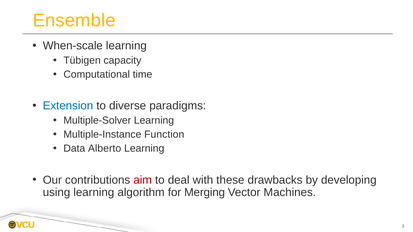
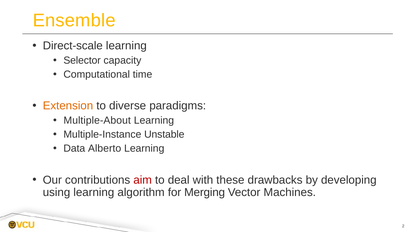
When-scale: When-scale -> Direct-scale
Tübigen: Tübigen -> Selector
Extension colour: blue -> orange
Multiple-Solver: Multiple-Solver -> Multiple-About
Function: Function -> Unstable
